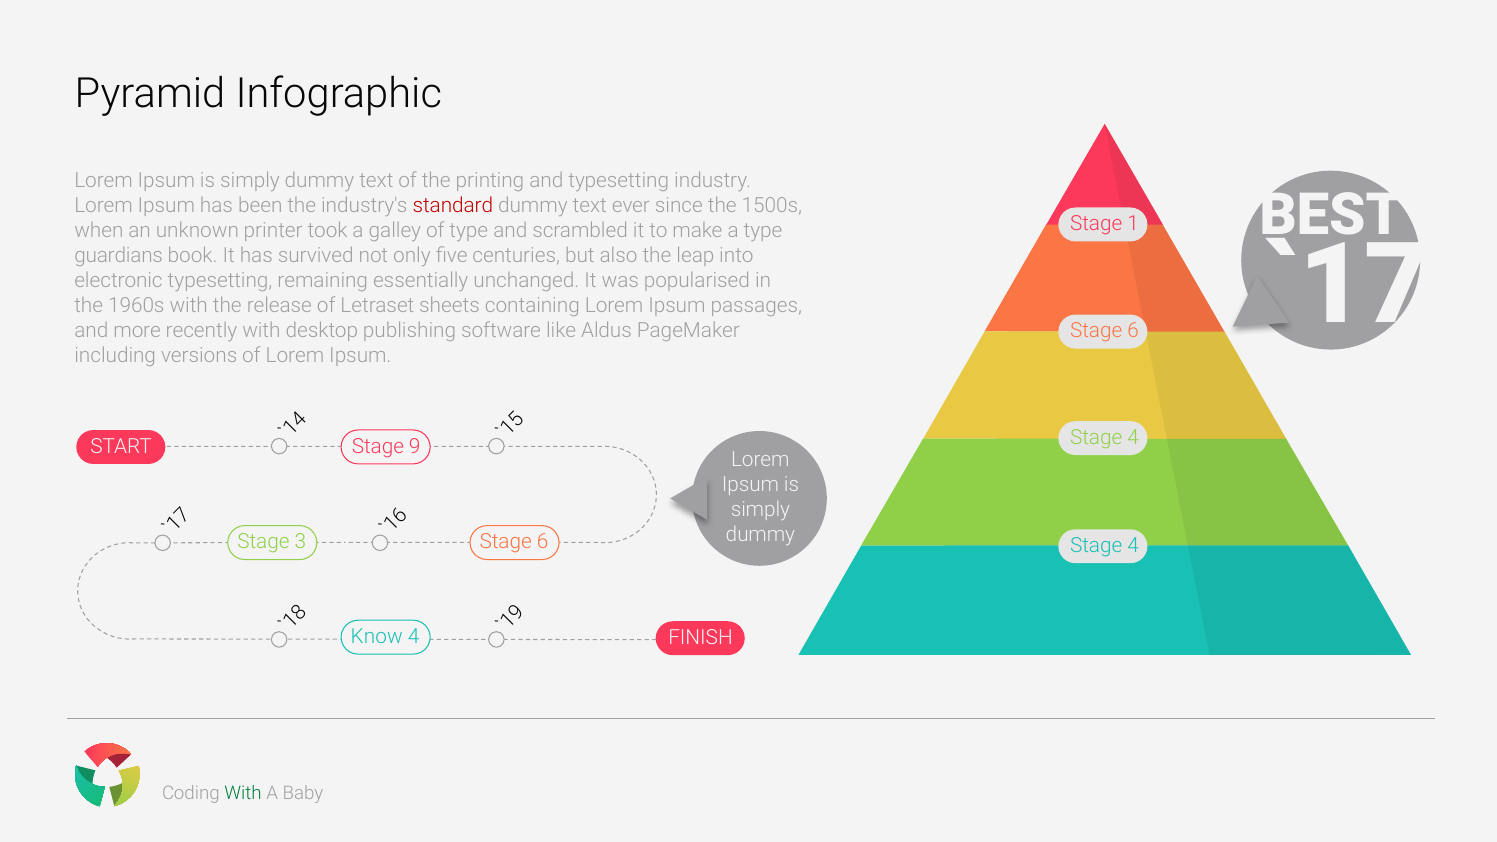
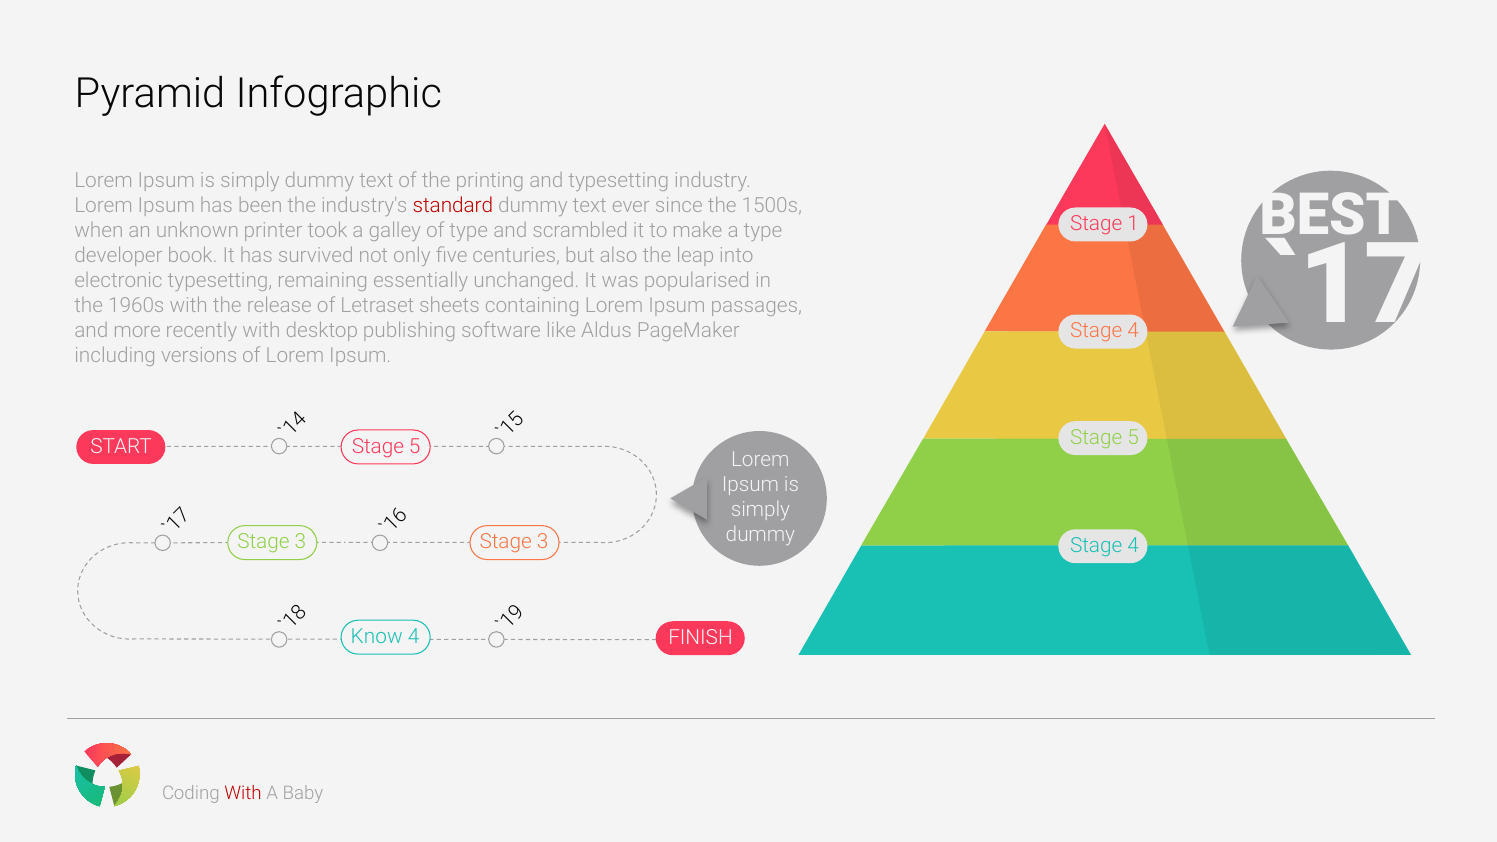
guardians: guardians -> developer
6 at (1133, 331): 6 -> 4
4 at (1133, 438): 4 -> 5
9 at (415, 446): 9 -> 5
6 at (543, 542): 6 -> 3
With at (243, 793) colour: green -> red
